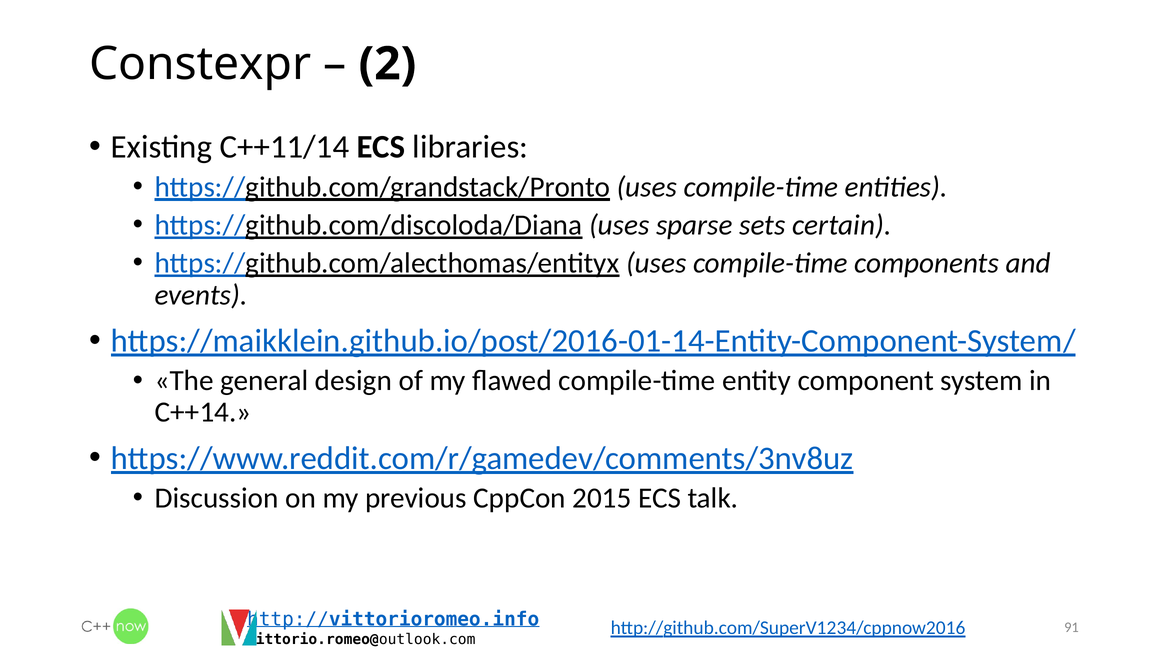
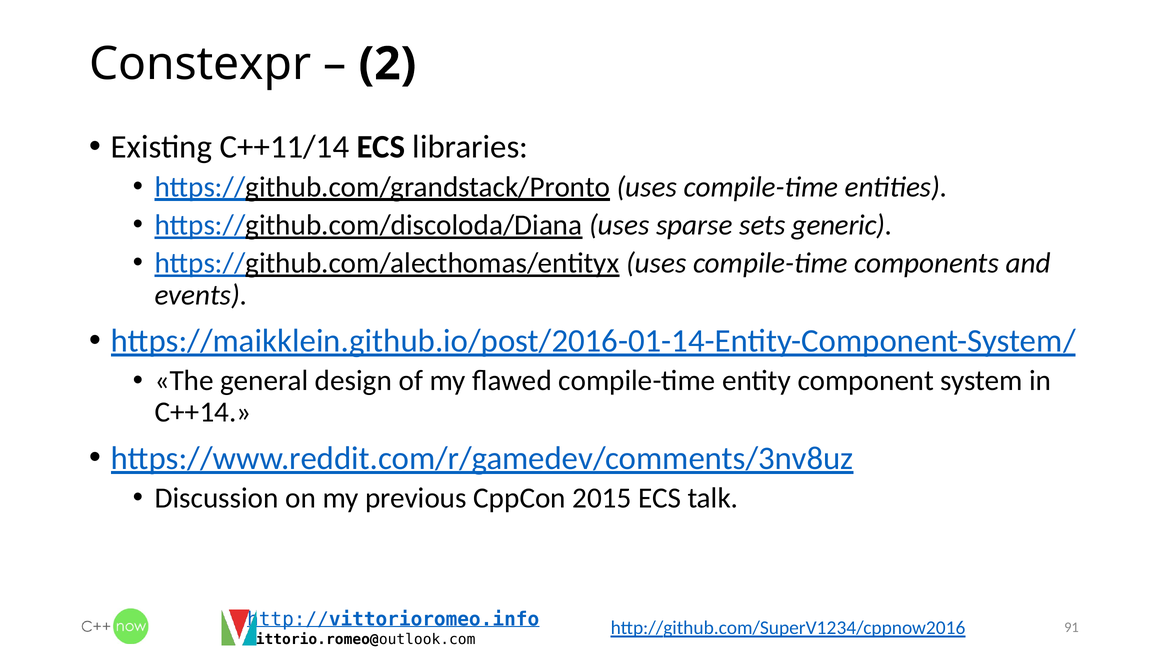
certain: certain -> generic
